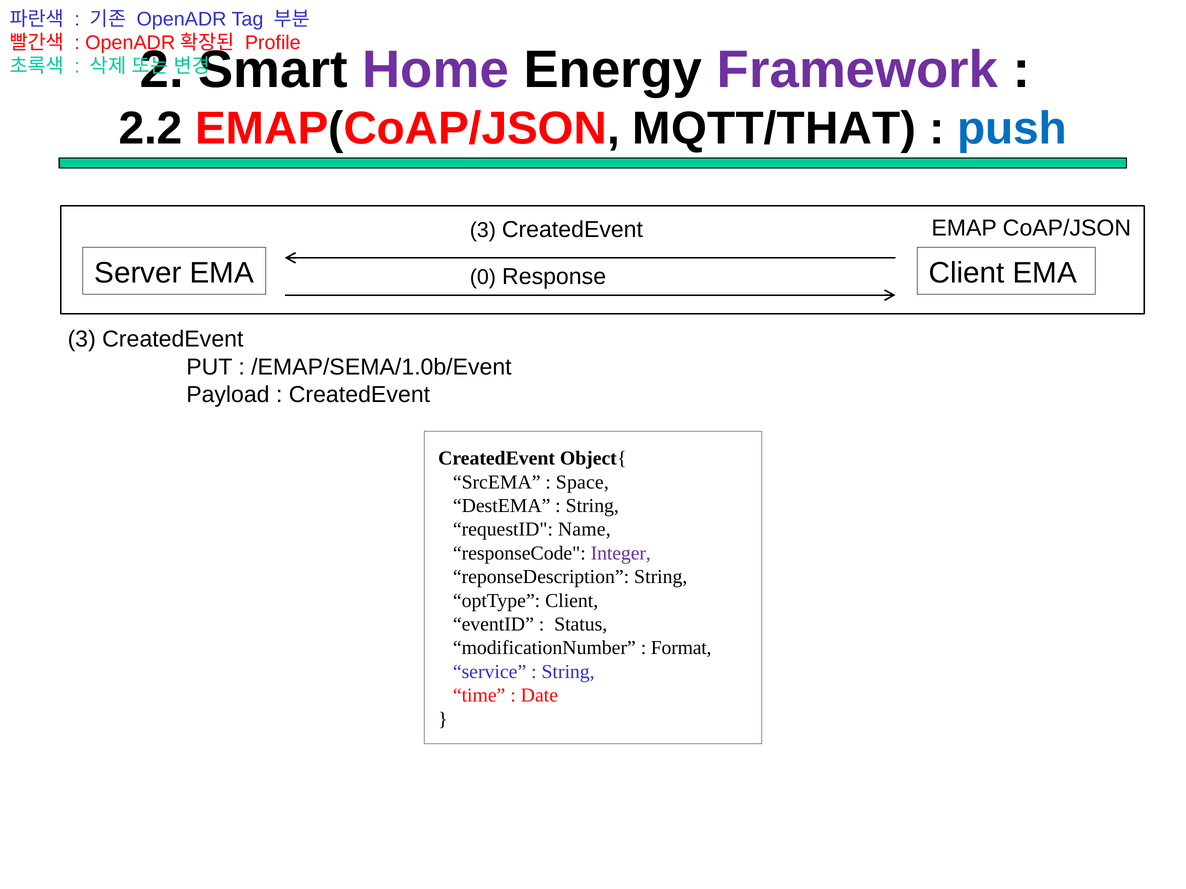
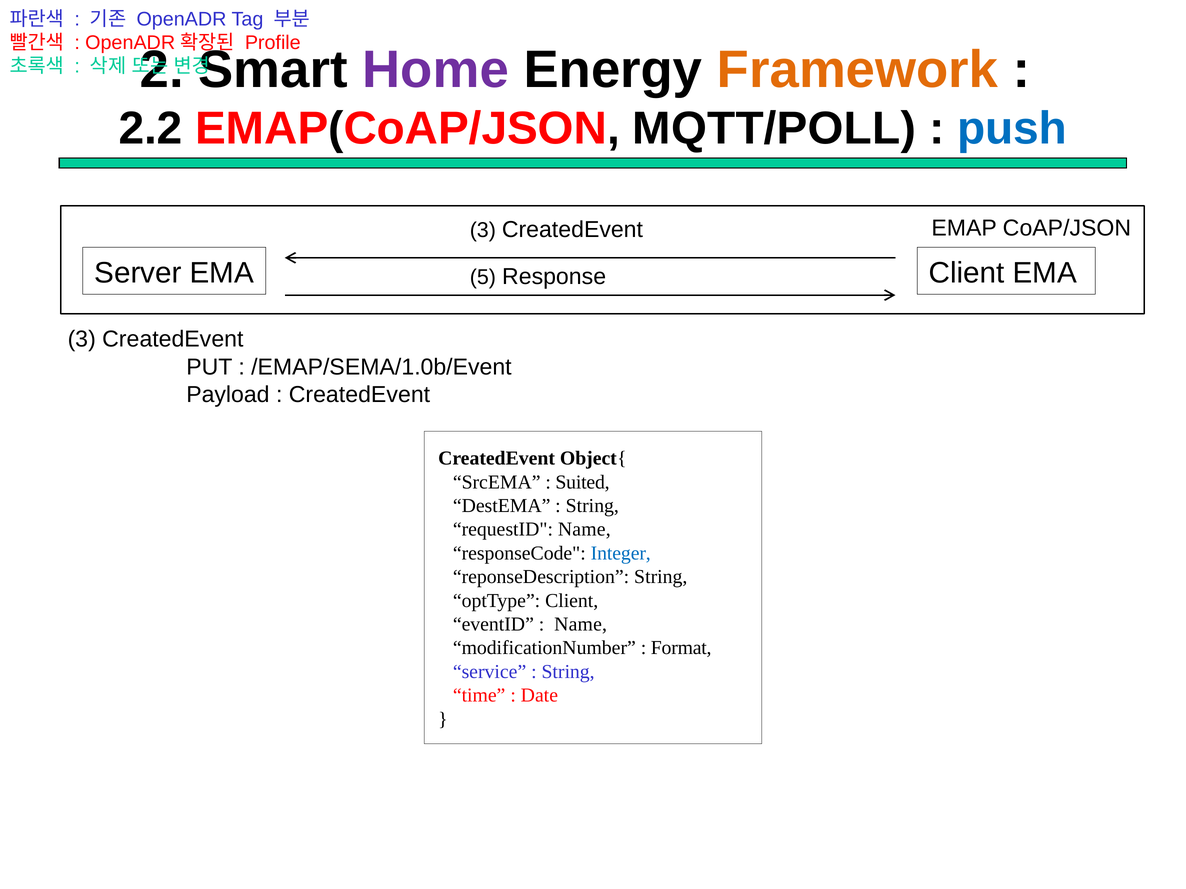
Framework colour: purple -> orange
MQTT/THAT: MQTT/THAT -> MQTT/POLL
0: 0 -> 5
Space: Space -> Suited
Integer colour: purple -> blue
Status at (581, 625): Status -> Name
